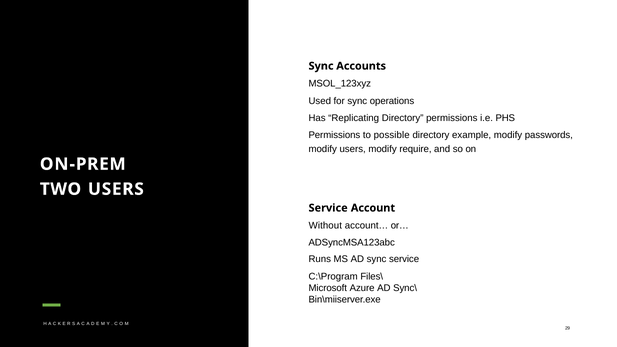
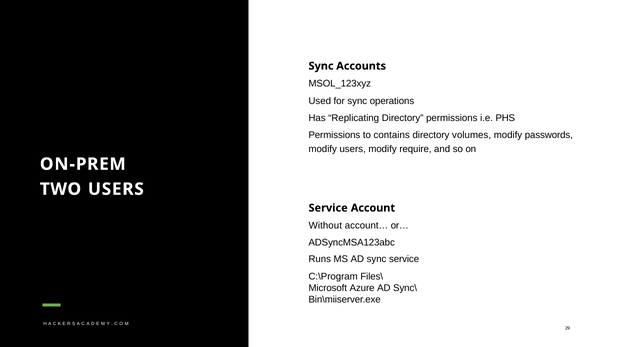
possible: possible -> contains
example: example -> volumes
